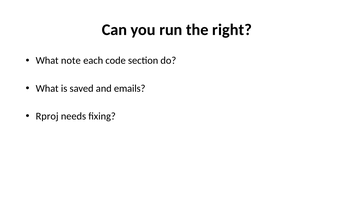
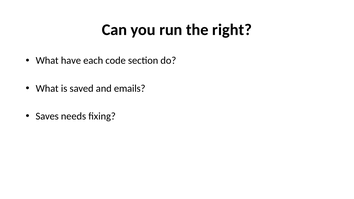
note: note -> have
Rproj: Rproj -> Saves
